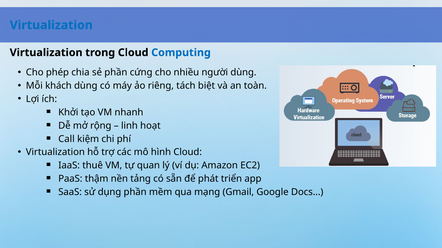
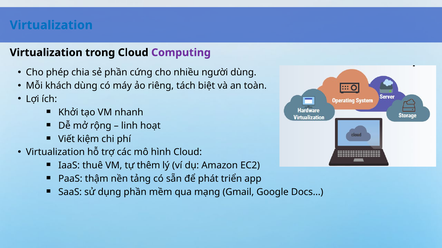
Computing colour: blue -> purple
Call: Call -> Viết
quan: quan -> thêm
